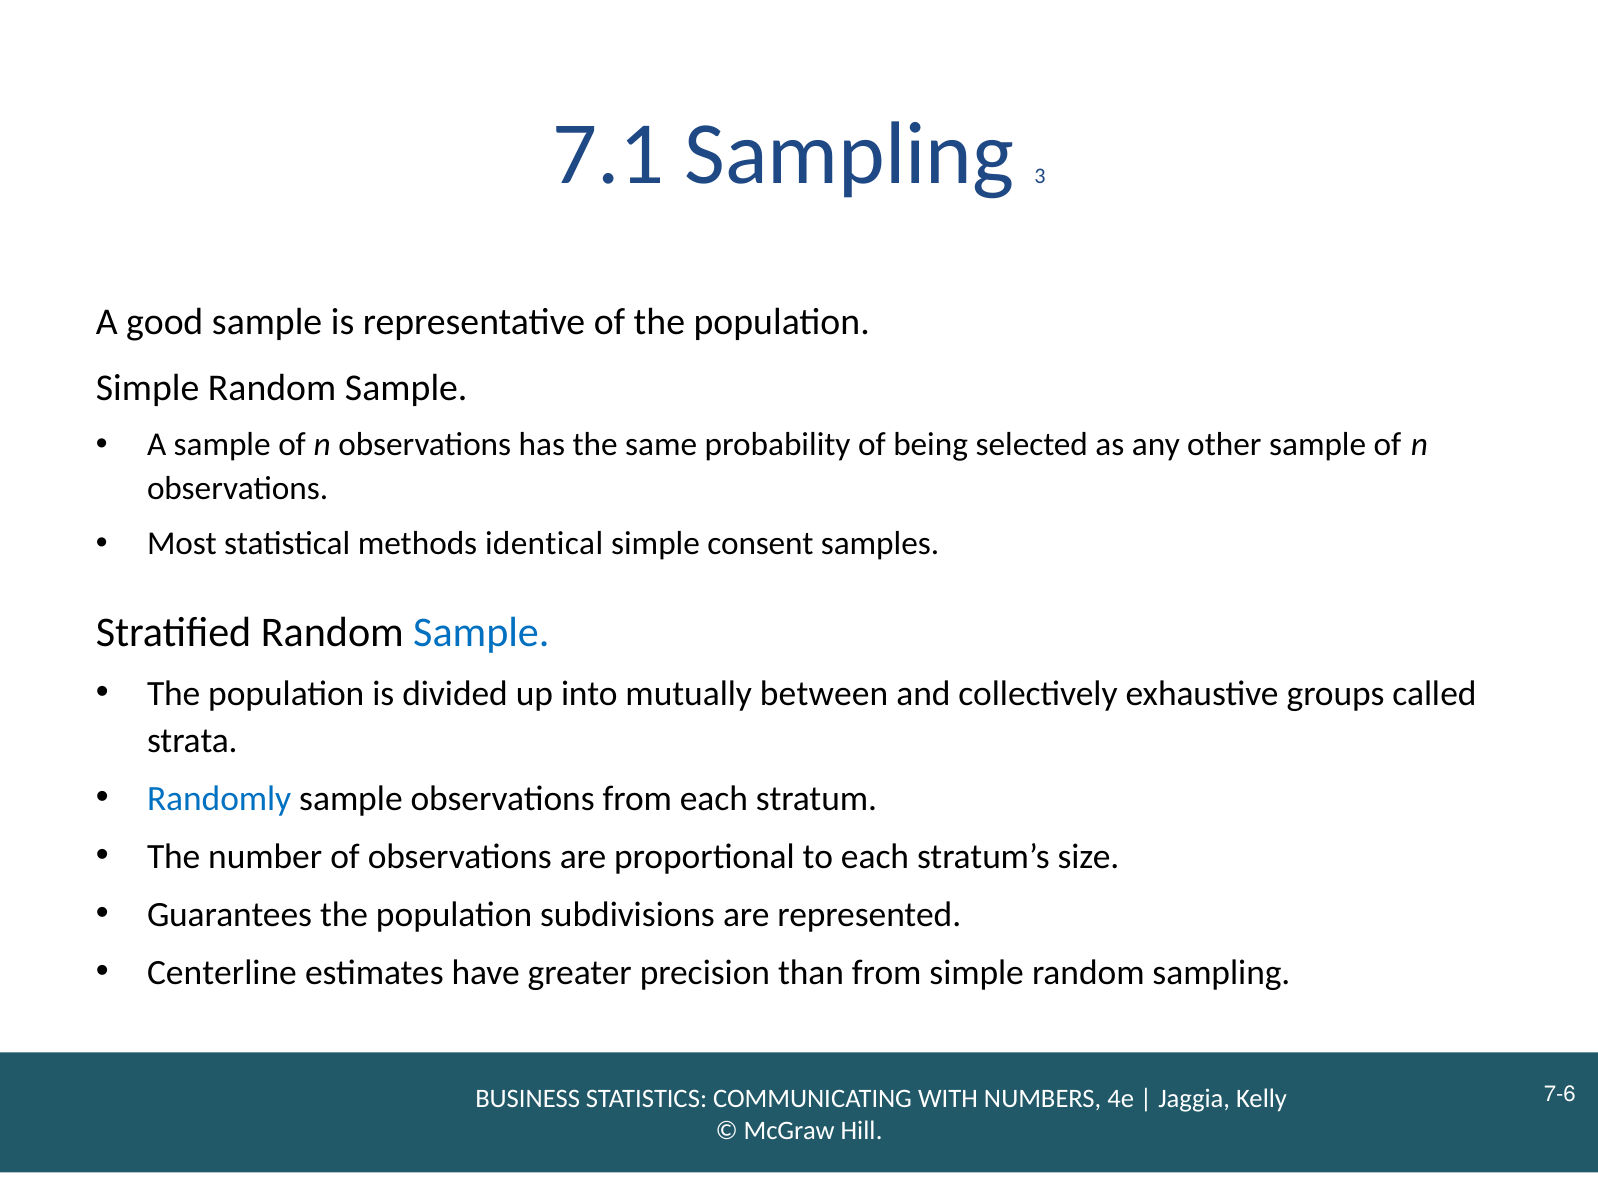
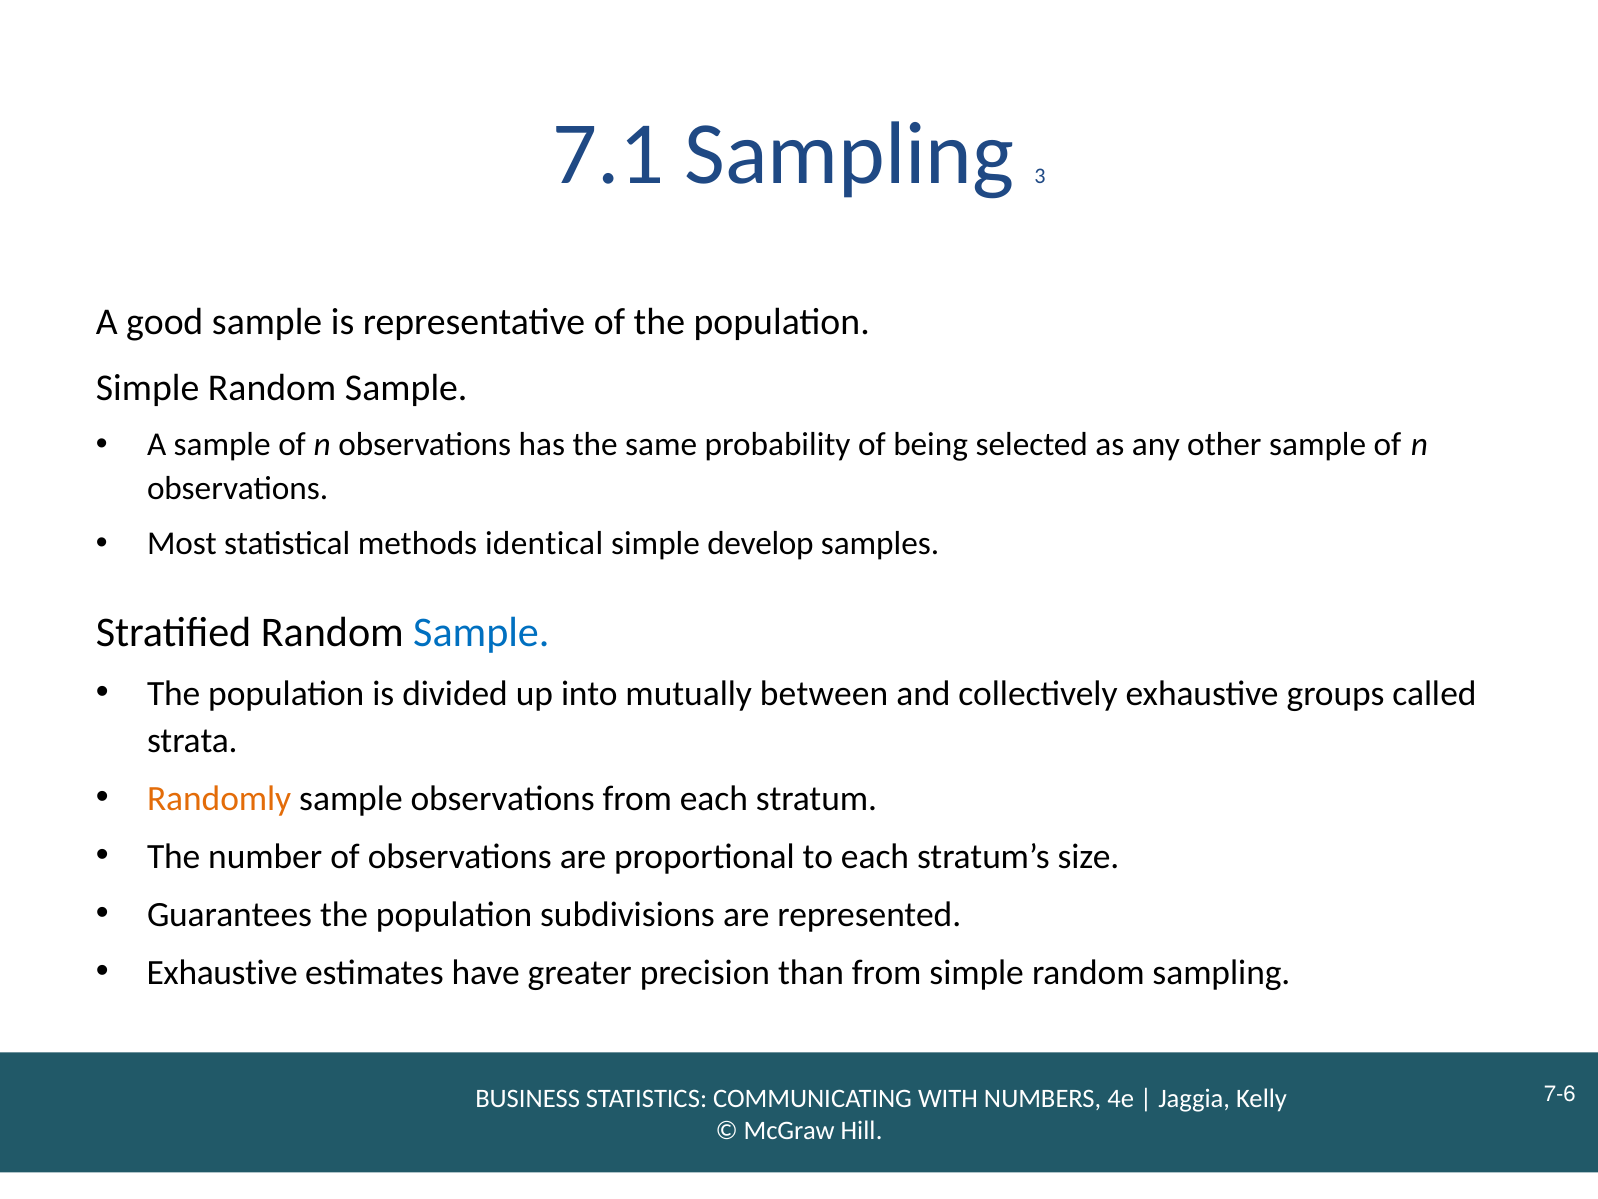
simple consent: consent -> develop
Randomly colour: blue -> orange
Centerline at (222, 972): Centerline -> Exhaustive
